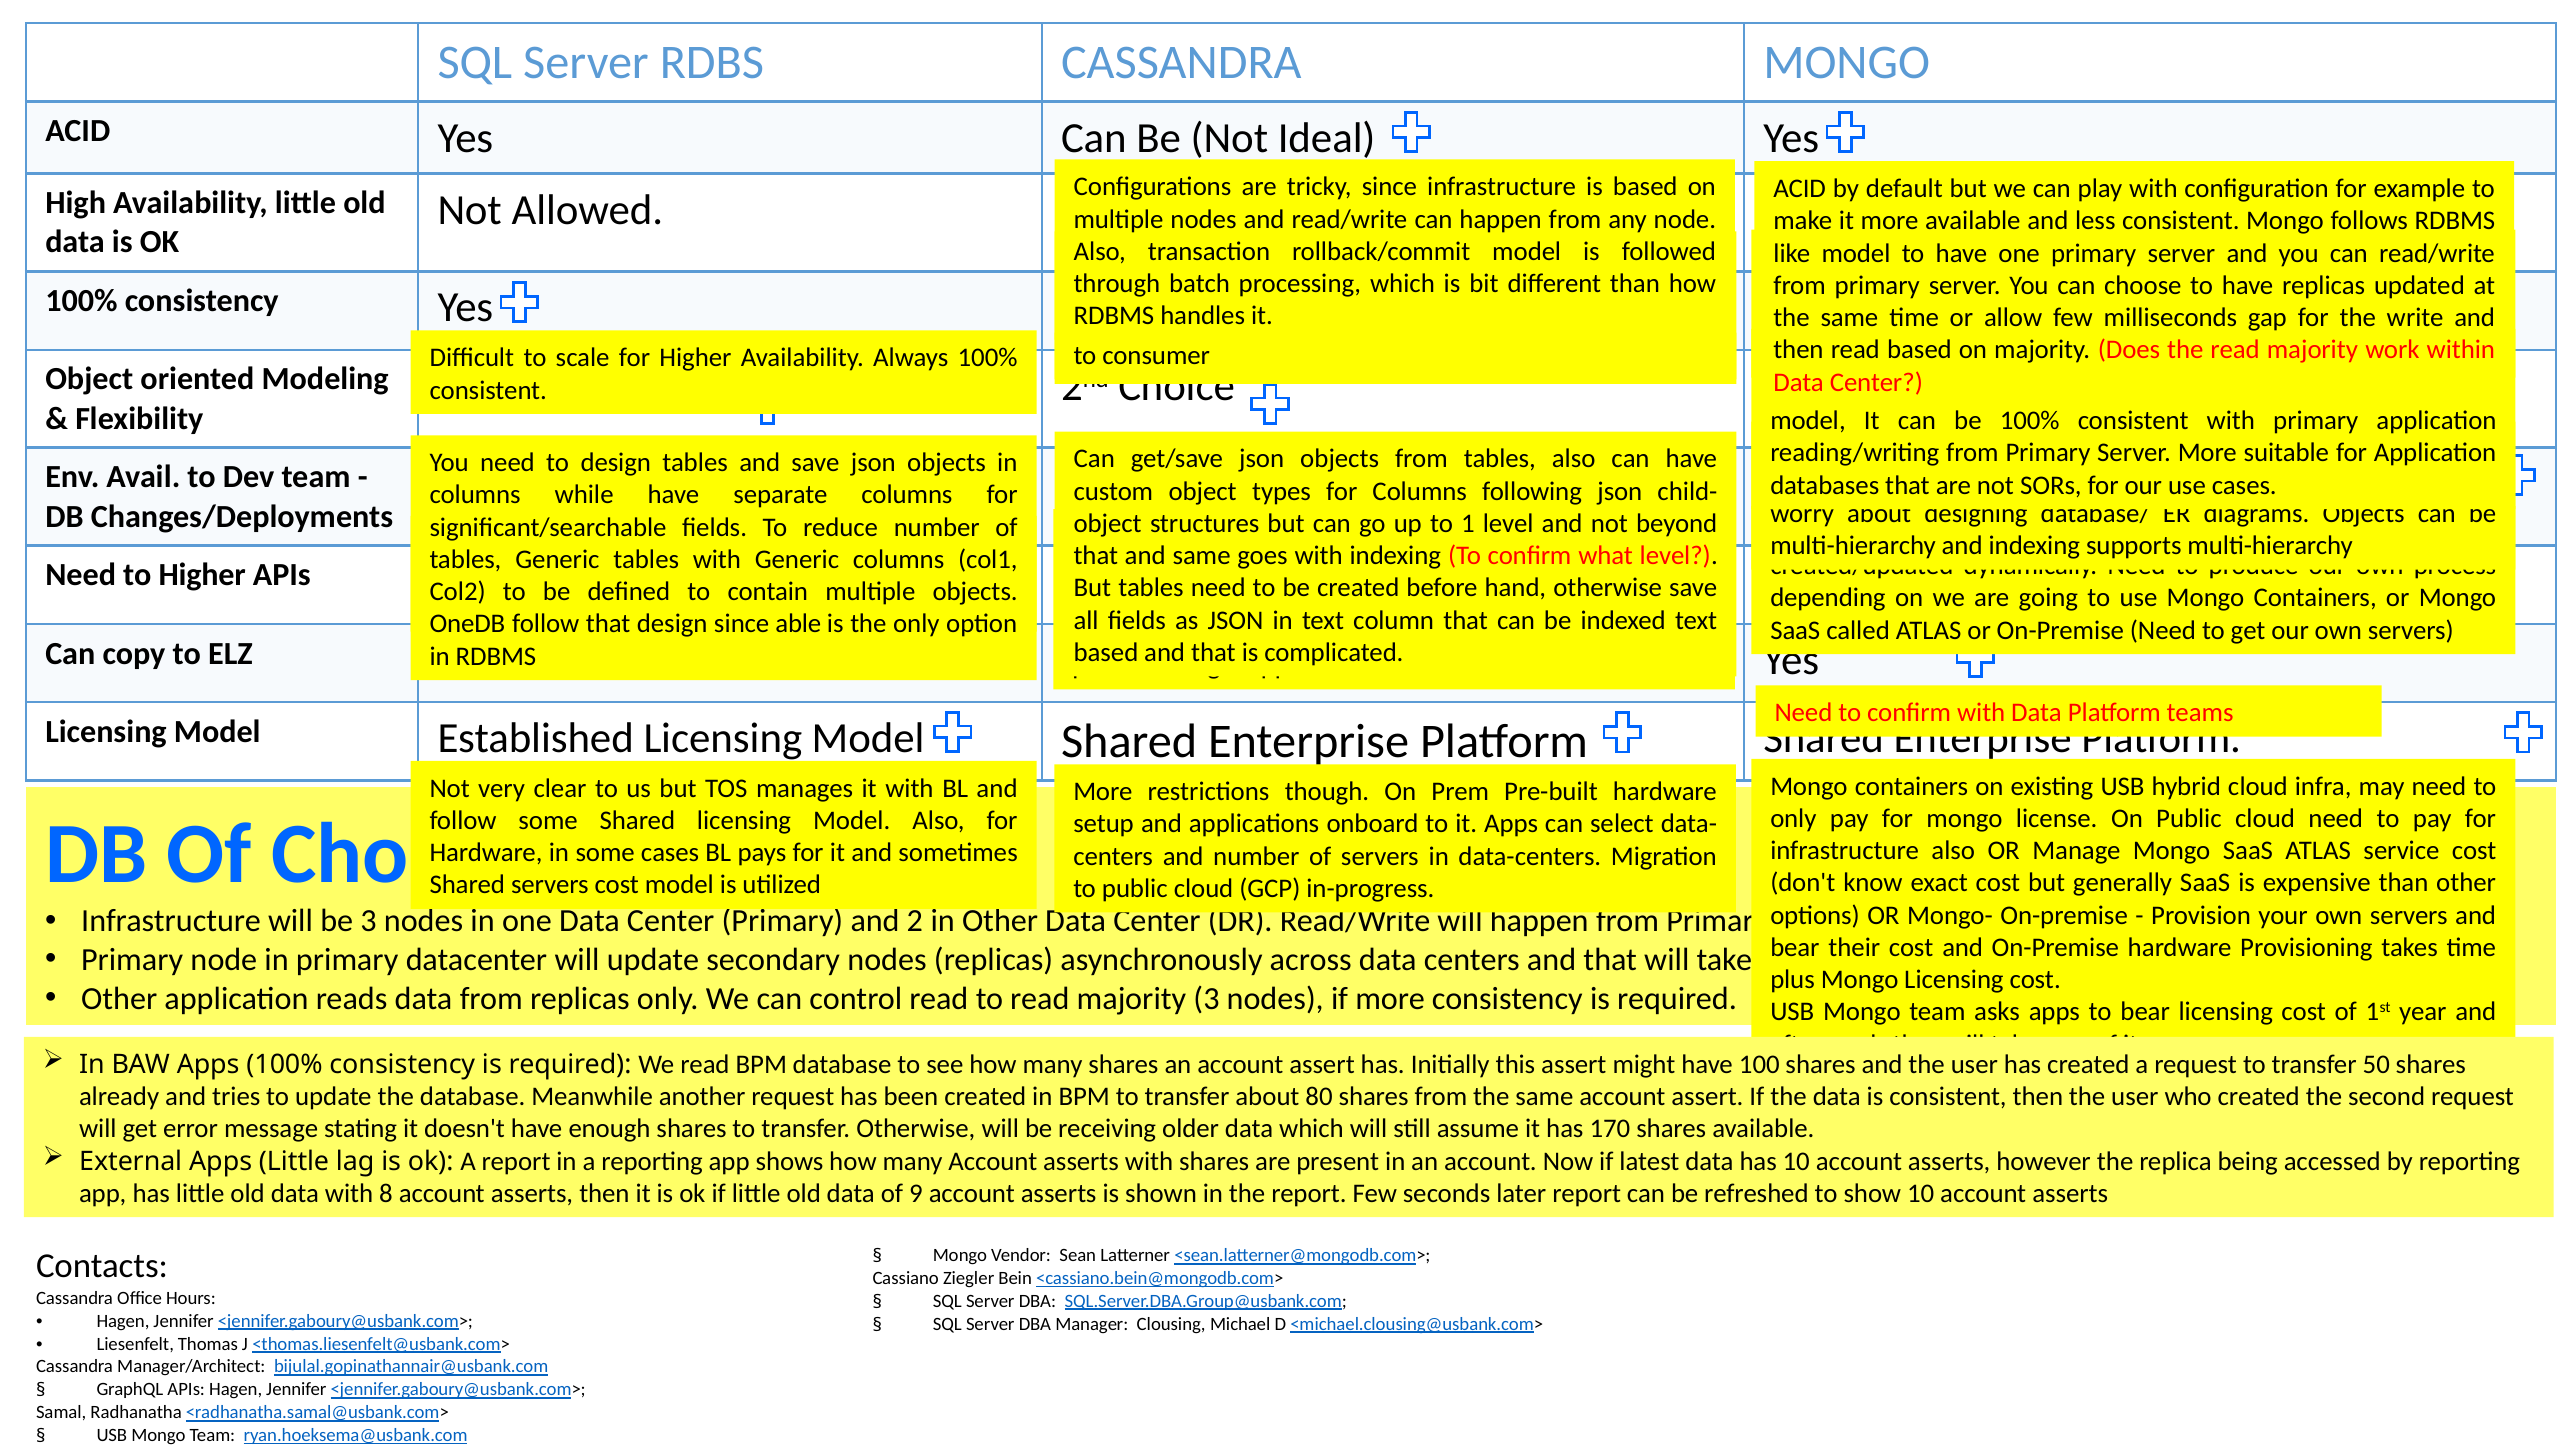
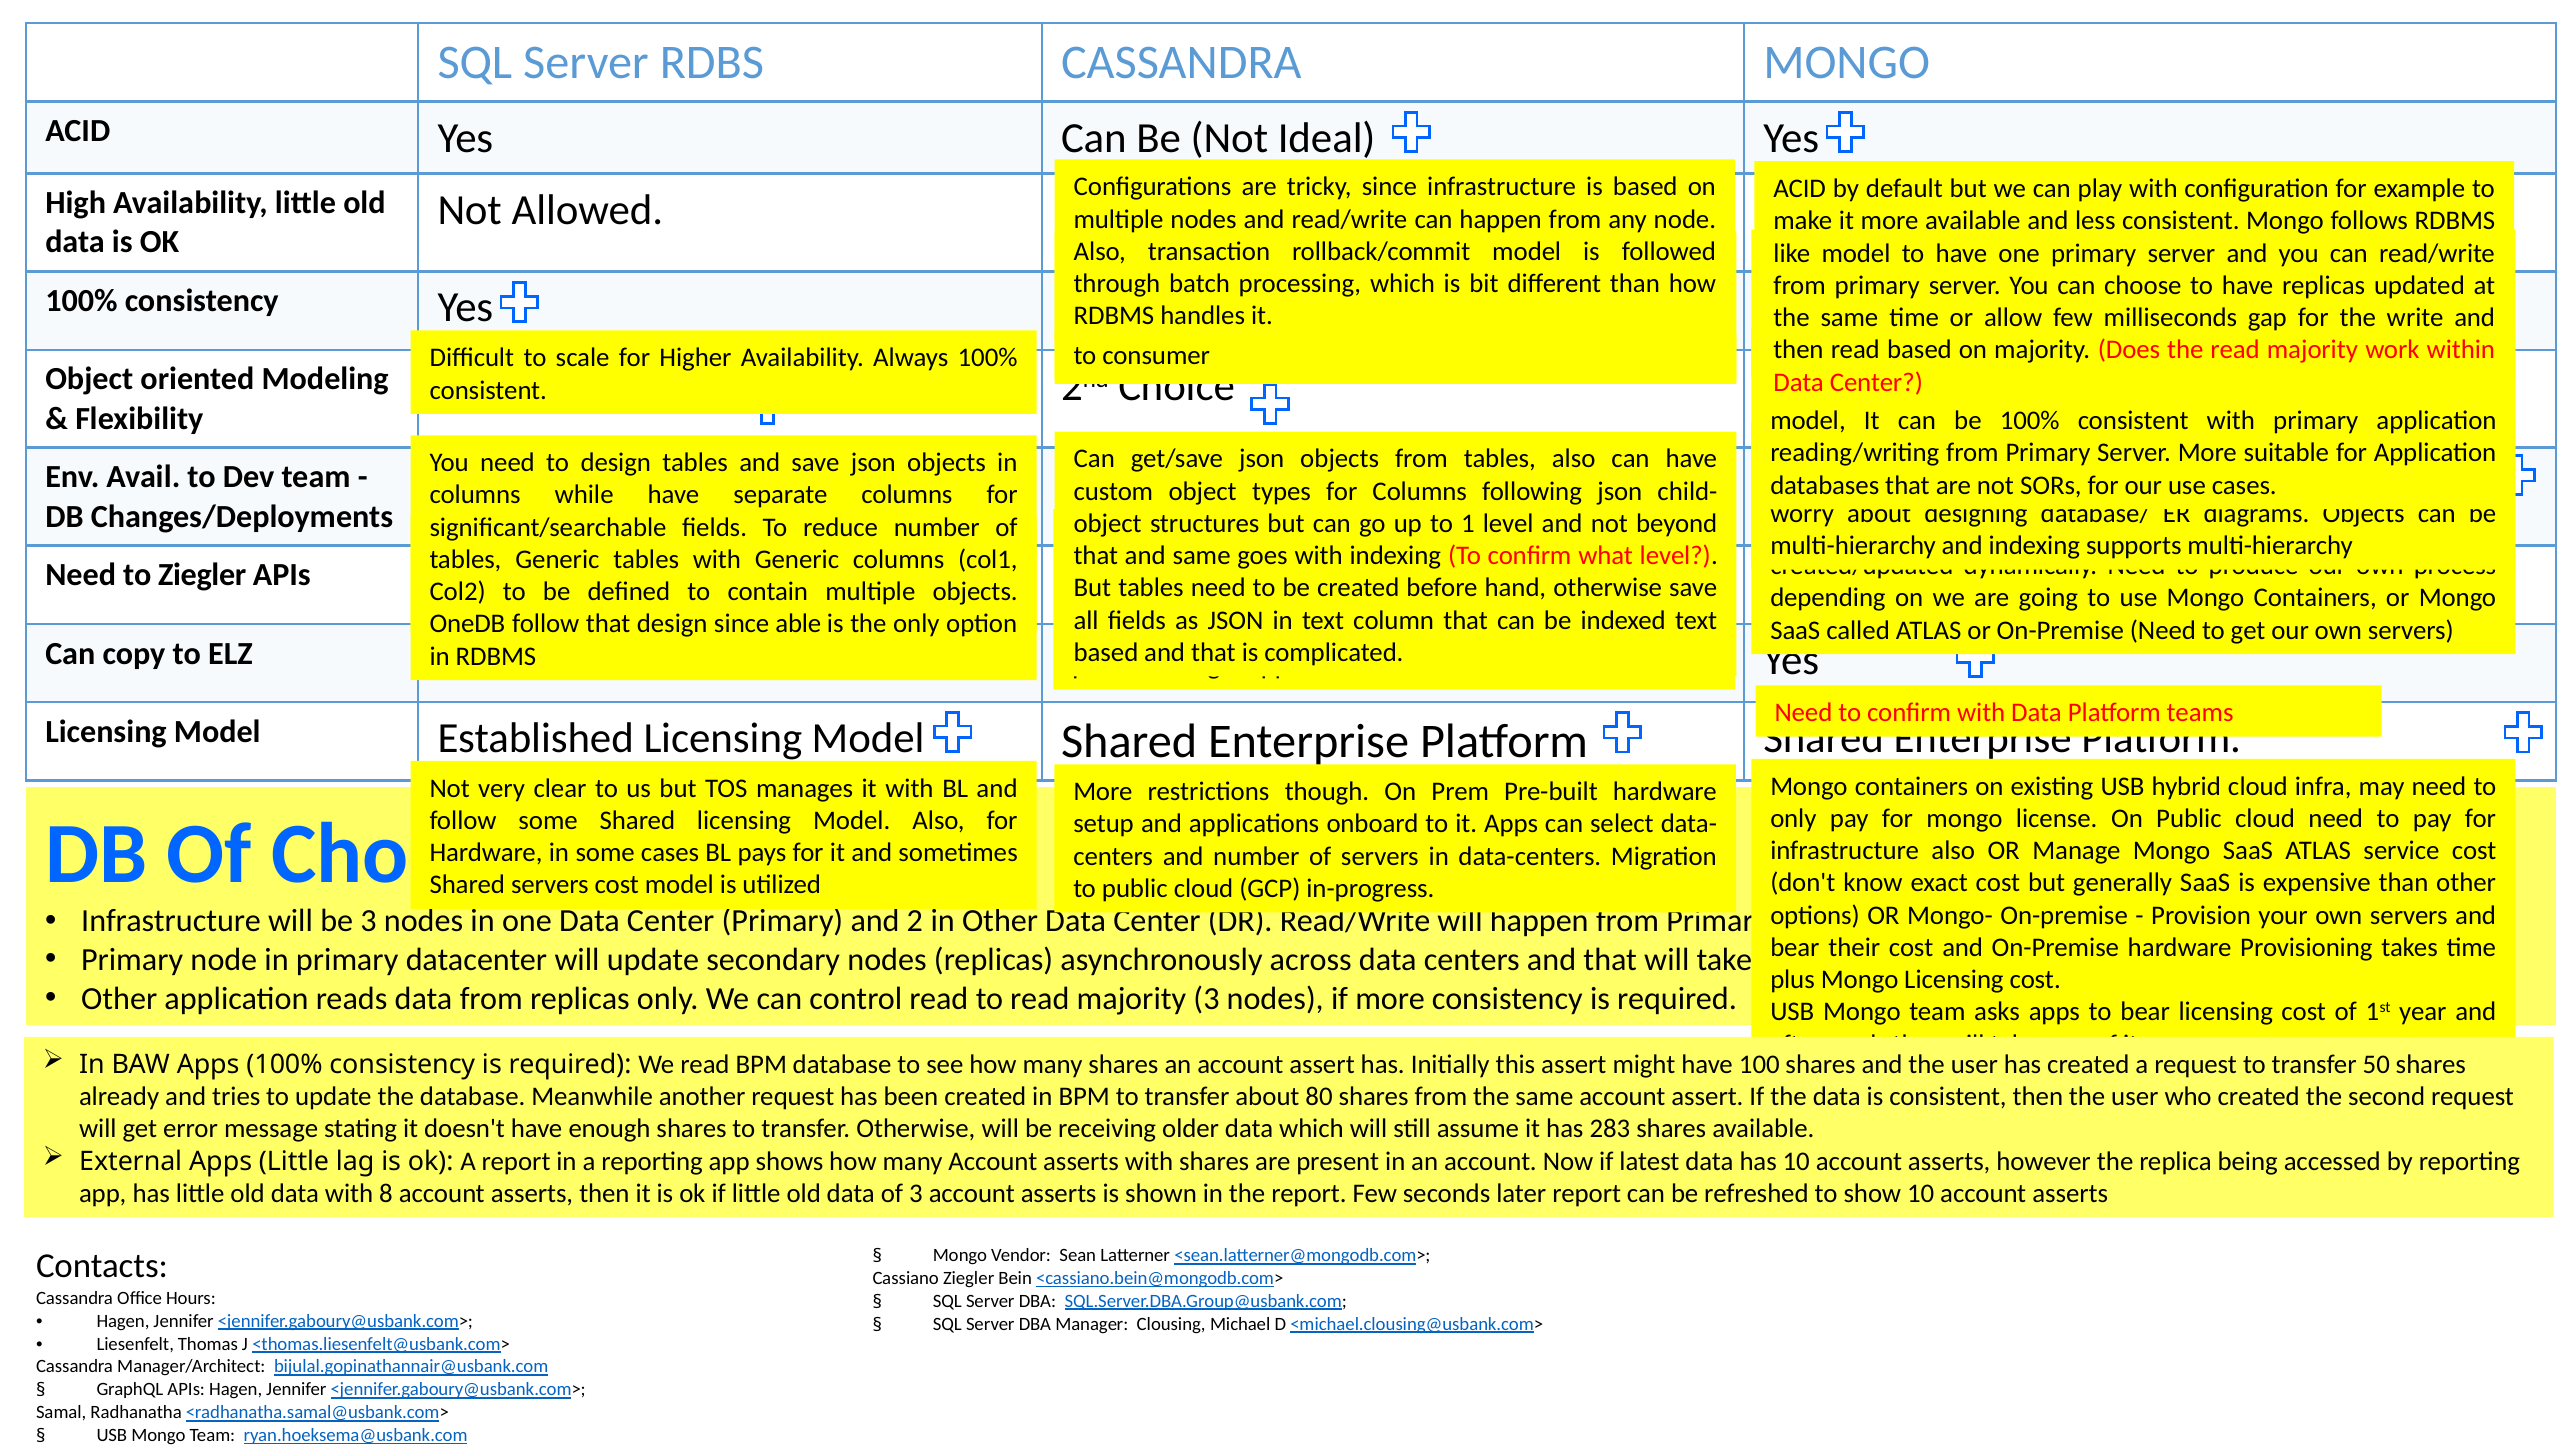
to Higher: Higher -> Ziegler
170: 170 -> 283
of 9: 9 -> 3
